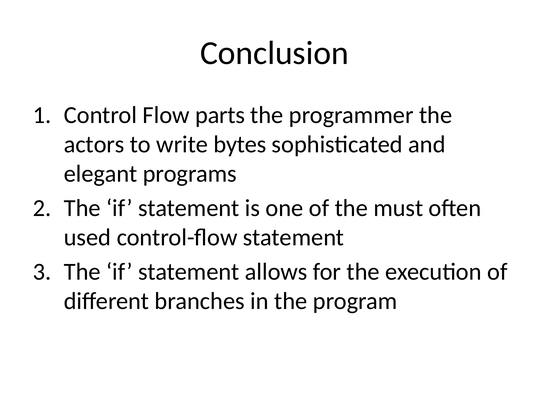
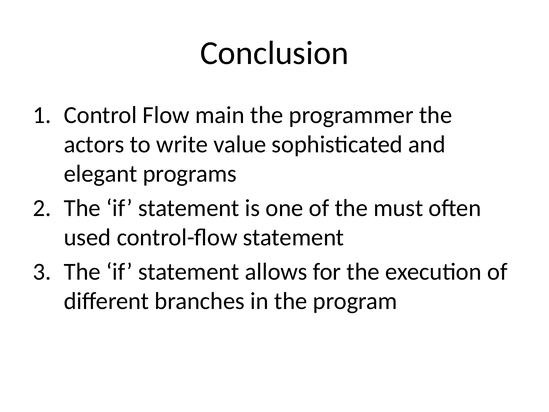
parts: parts -> main
bytes: bytes -> value
